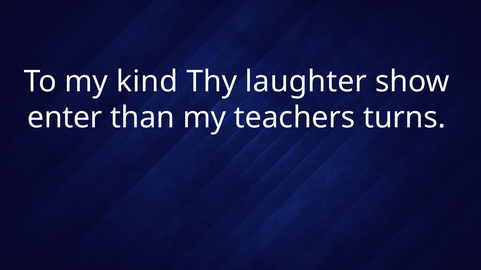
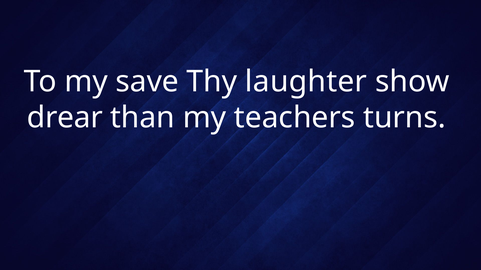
kind: kind -> save
enter: enter -> drear
